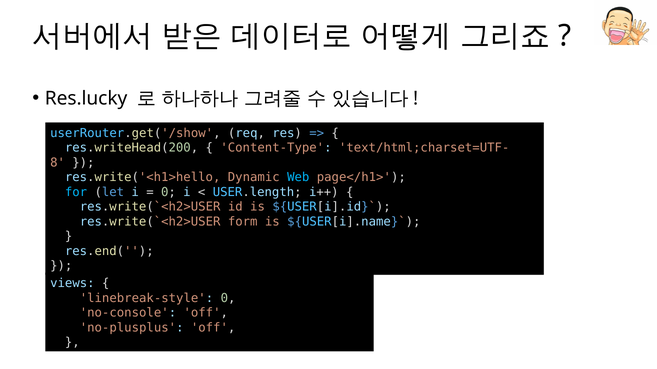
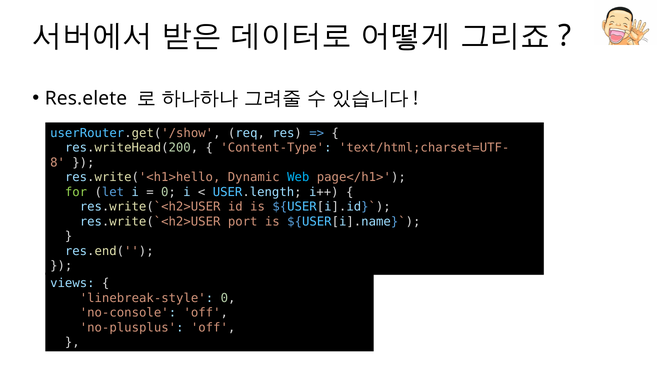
Res.lucky: Res.lucky -> Res.elete
for colour: light blue -> light green
form: form -> port
